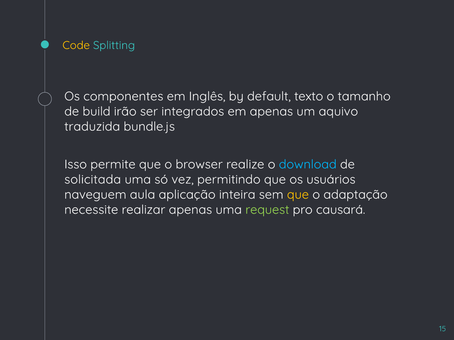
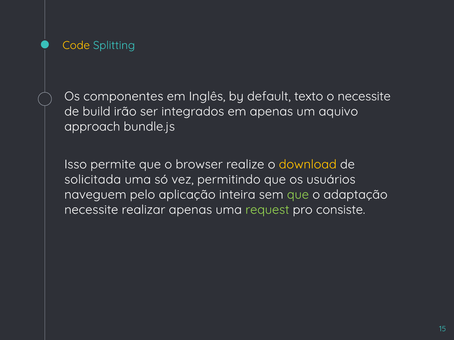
o tamanho: tamanho -> necessite
traduzida: traduzida -> approach
download colour: light blue -> yellow
aula: aula -> pelo
que at (298, 195) colour: yellow -> light green
causará: causará -> consiste
